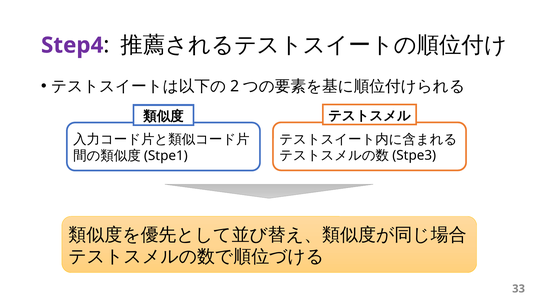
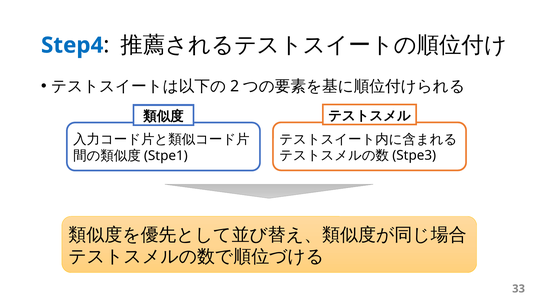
Step4 colour: purple -> blue
